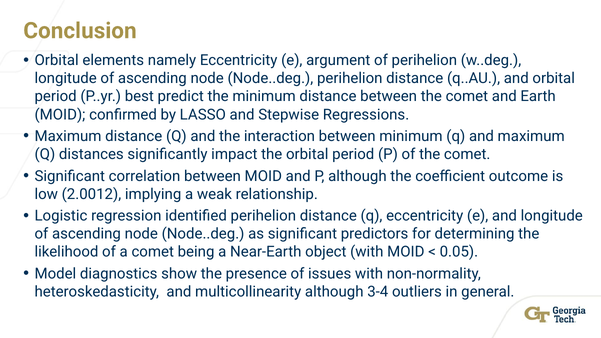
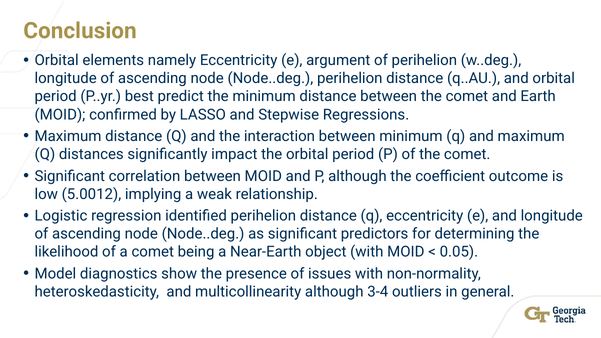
2.0012: 2.0012 -> 5.0012
